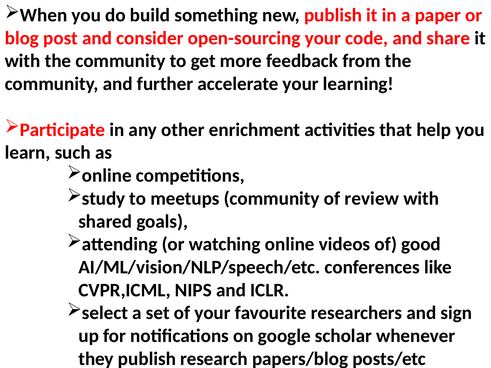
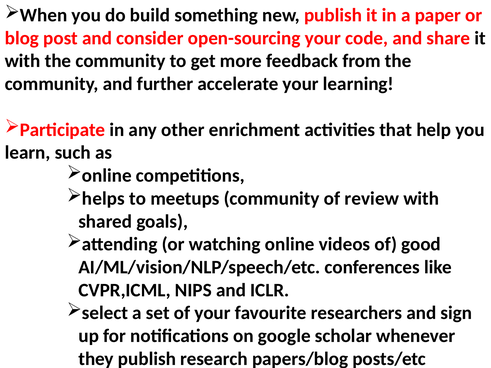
study: study -> helps
